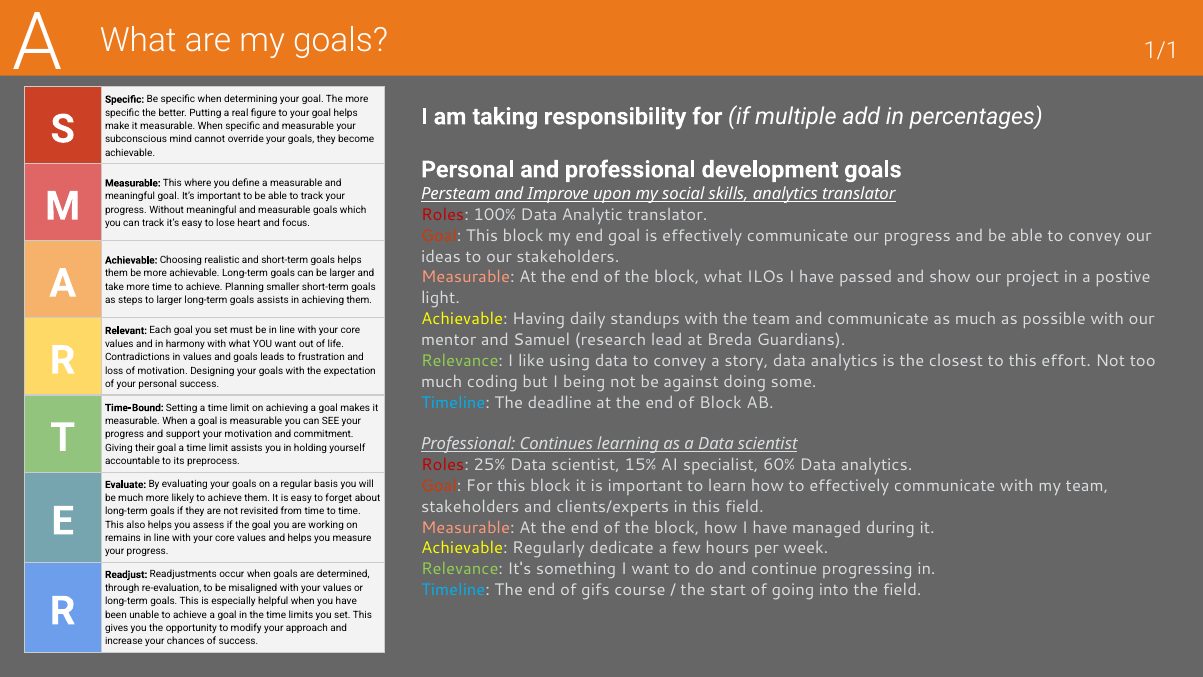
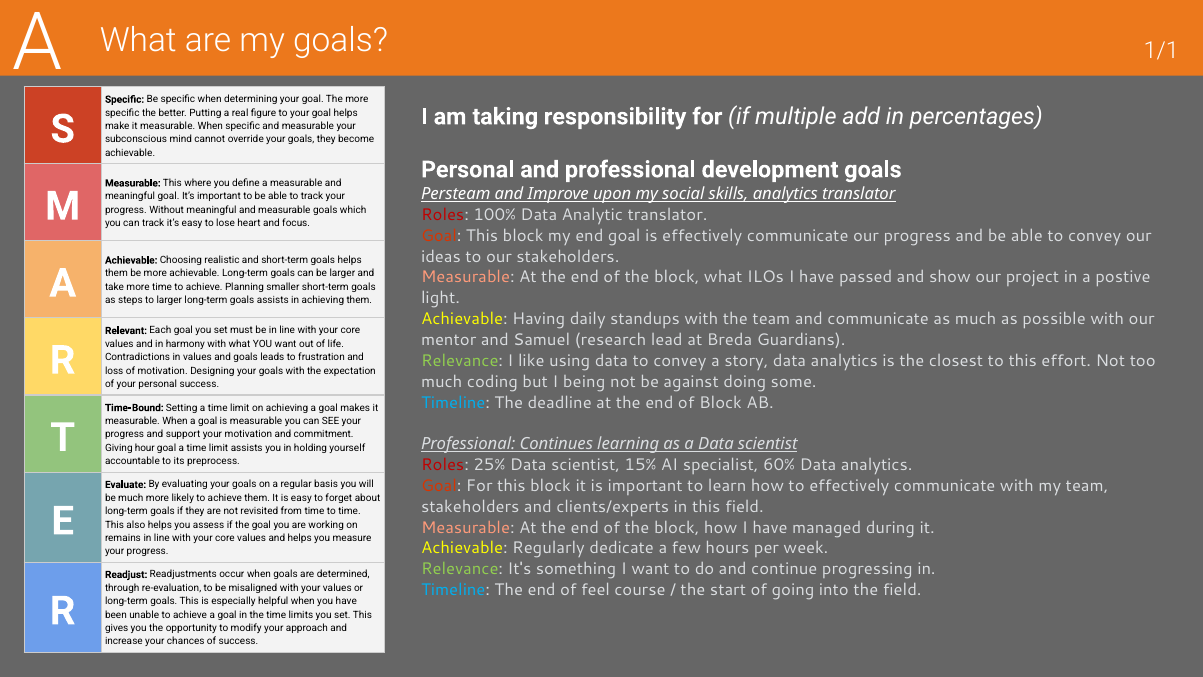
their: their -> hour
gifs: gifs -> feel
